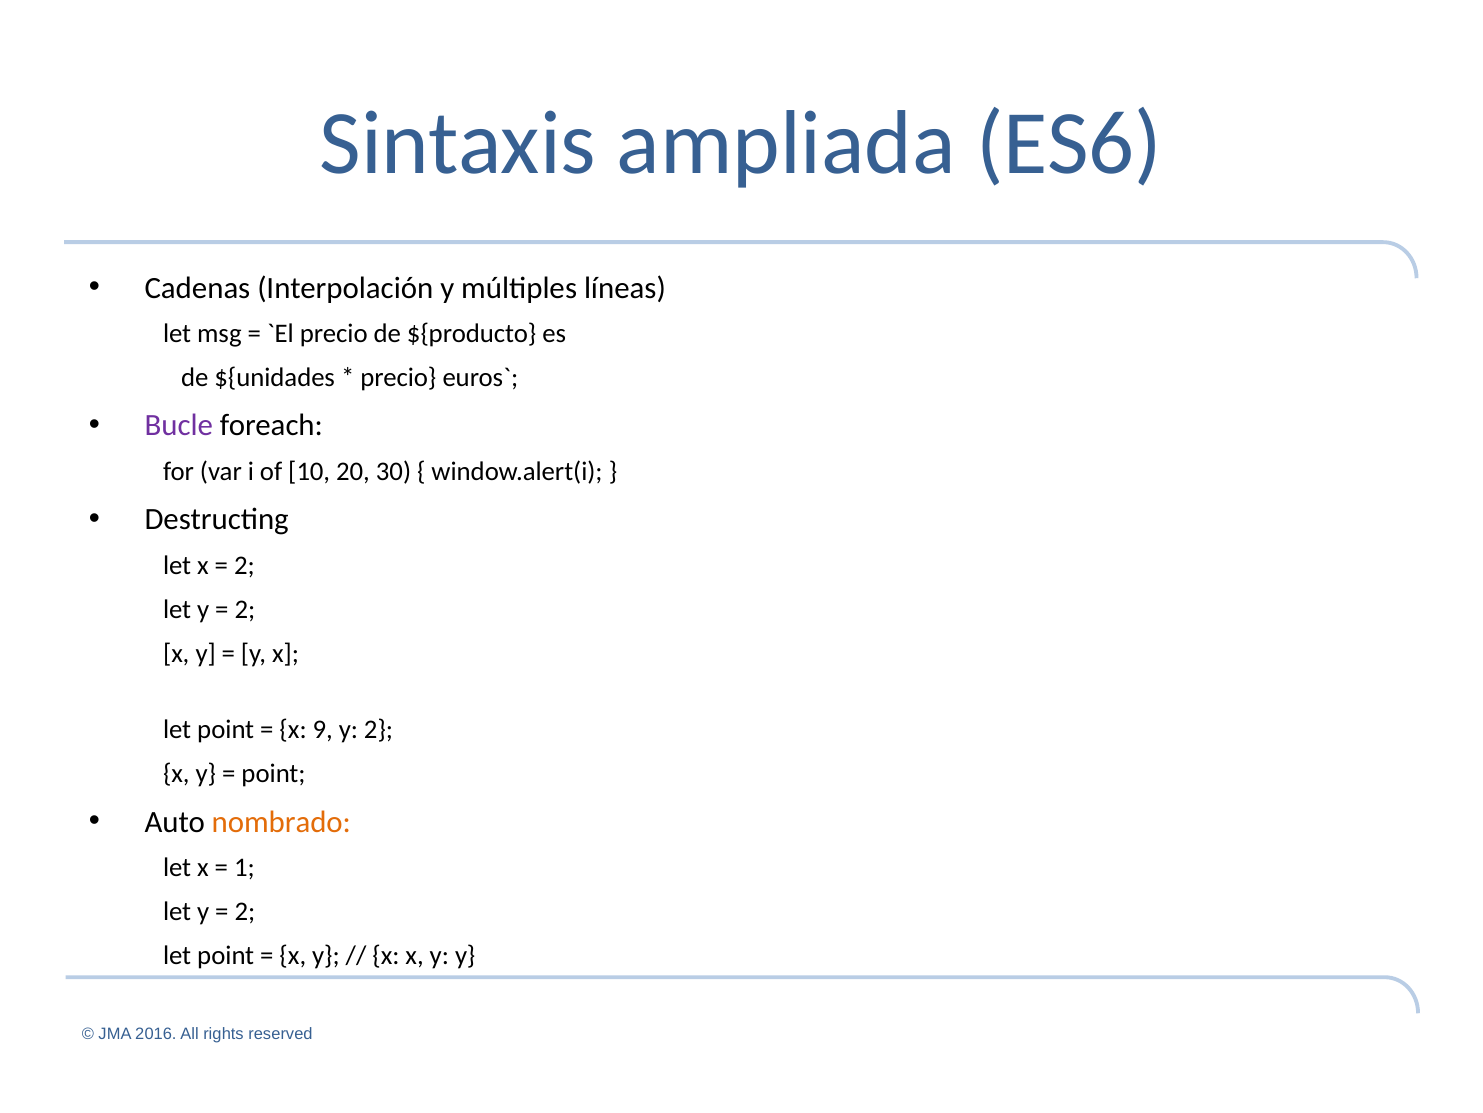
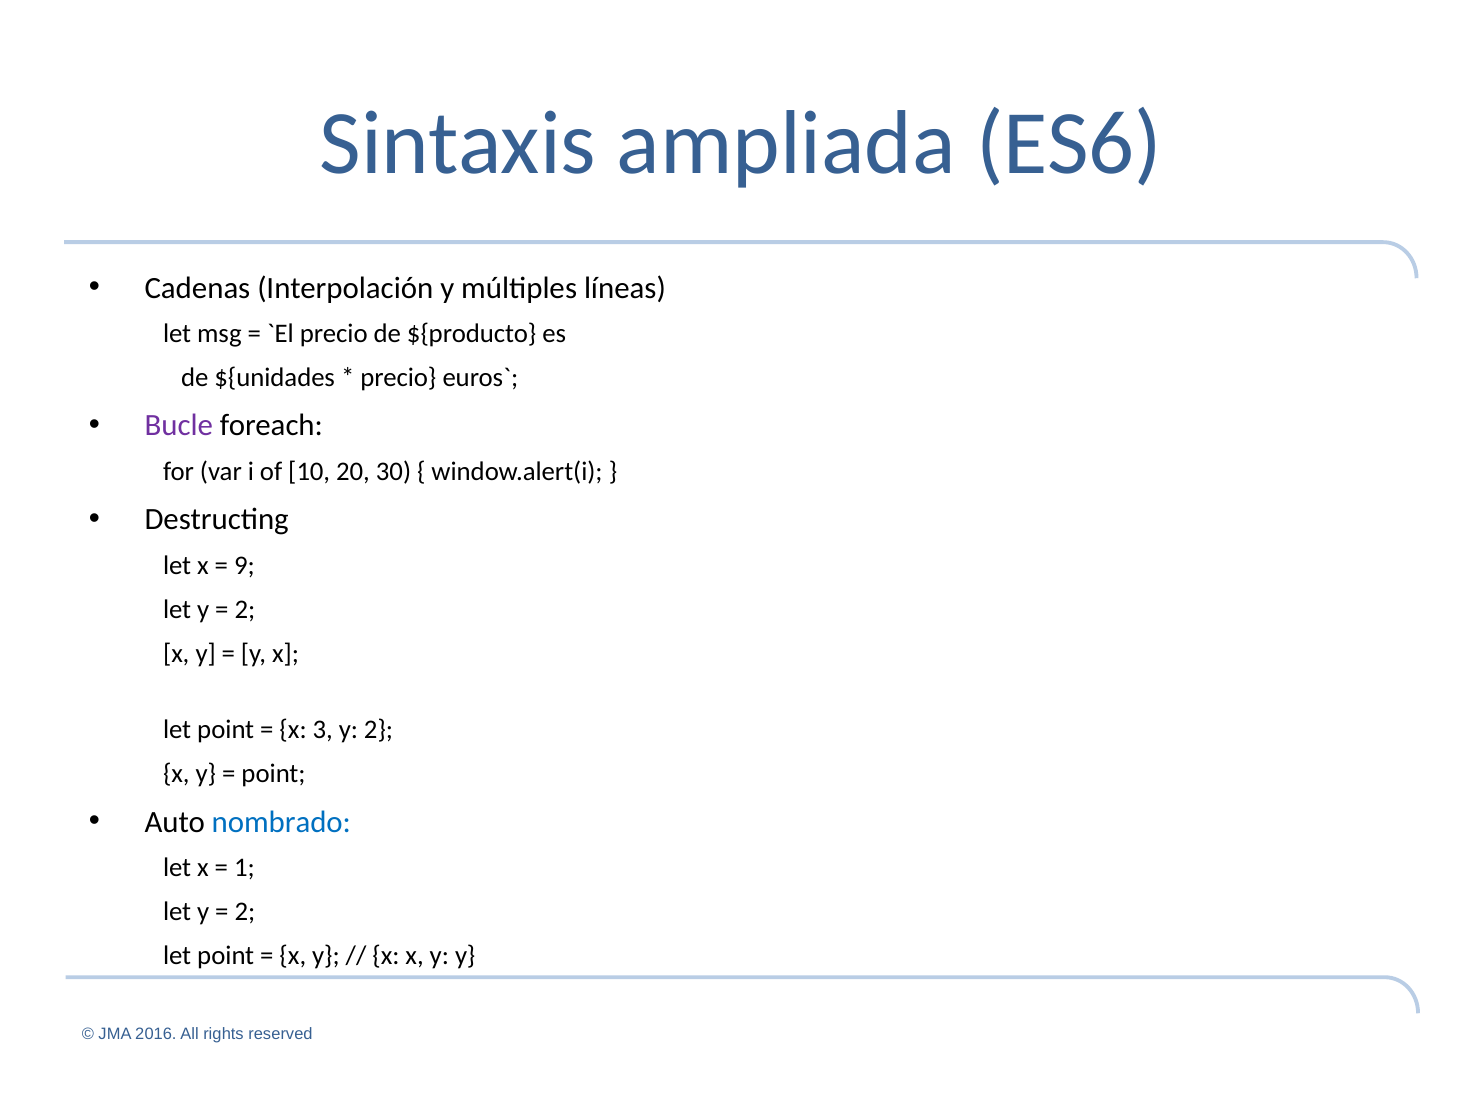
2 at (244, 565): 2 -> 9
9: 9 -> 3
nombrado colour: orange -> blue
